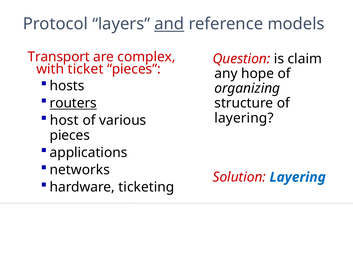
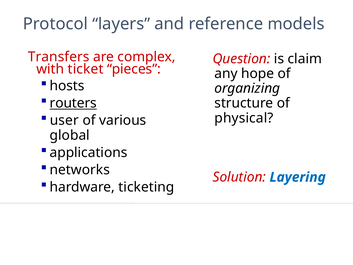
and underline: present -> none
Transport: Transport -> Transfers
host: host -> user
layering at (244, 118): layering -> physical
pieces at (70, 135): pieces -> global
